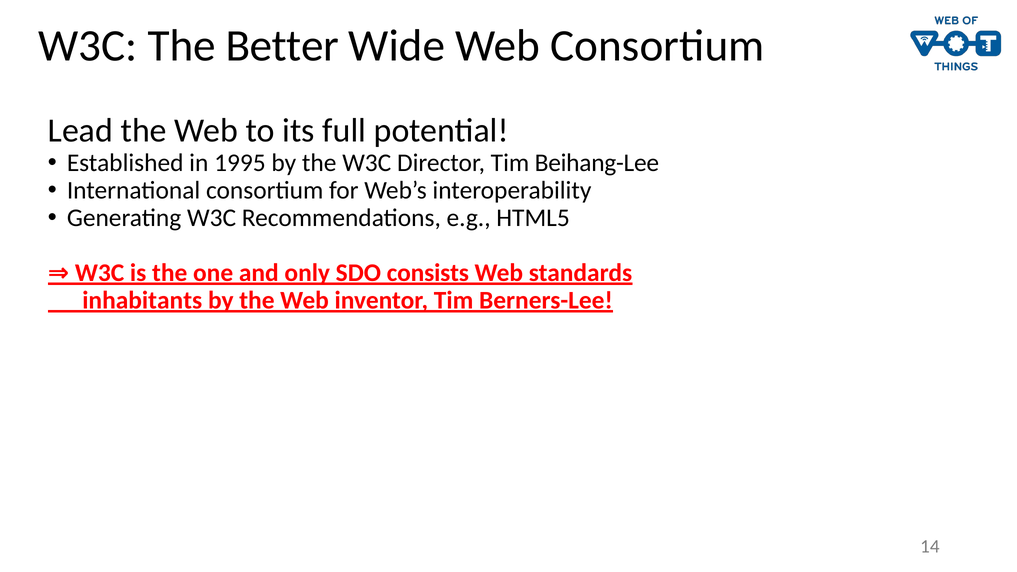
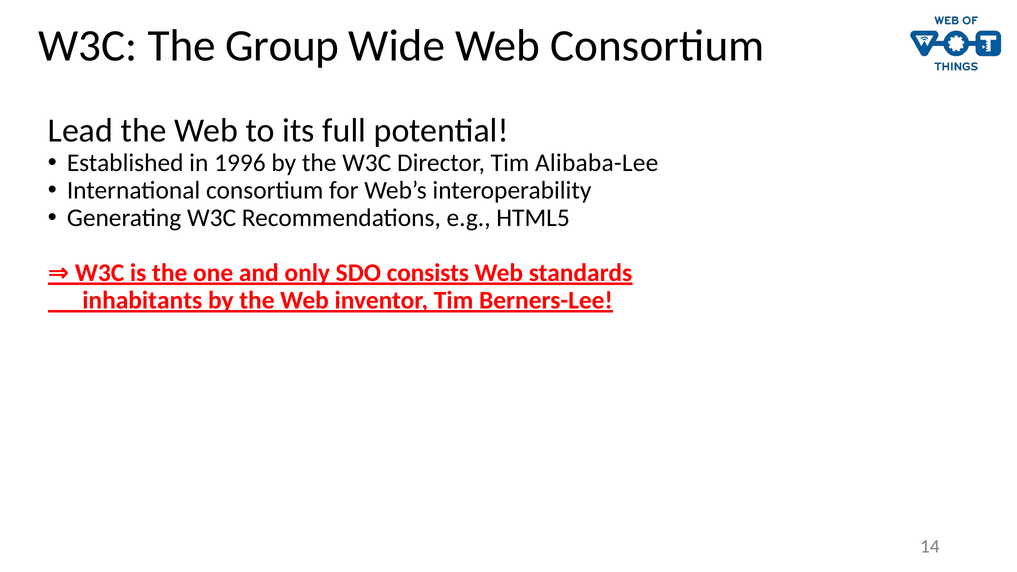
Better: Better -> Group
1995: 1995 -> 1996
Beihang-Lee: Beihang-Lee -> Alibaba-Lee
